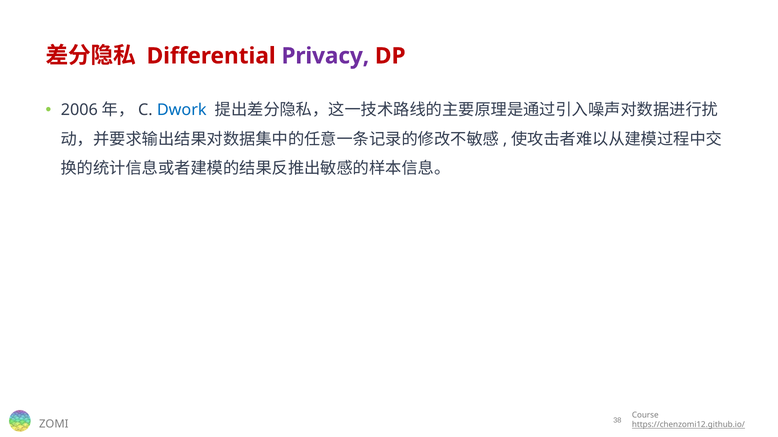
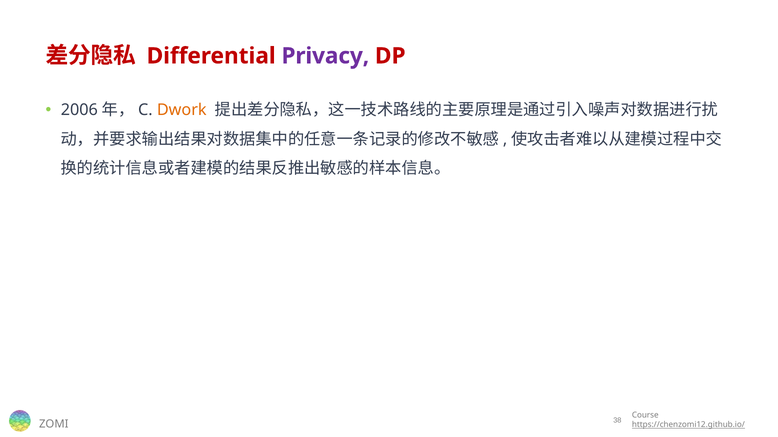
Dwork colour: blue -> orange
